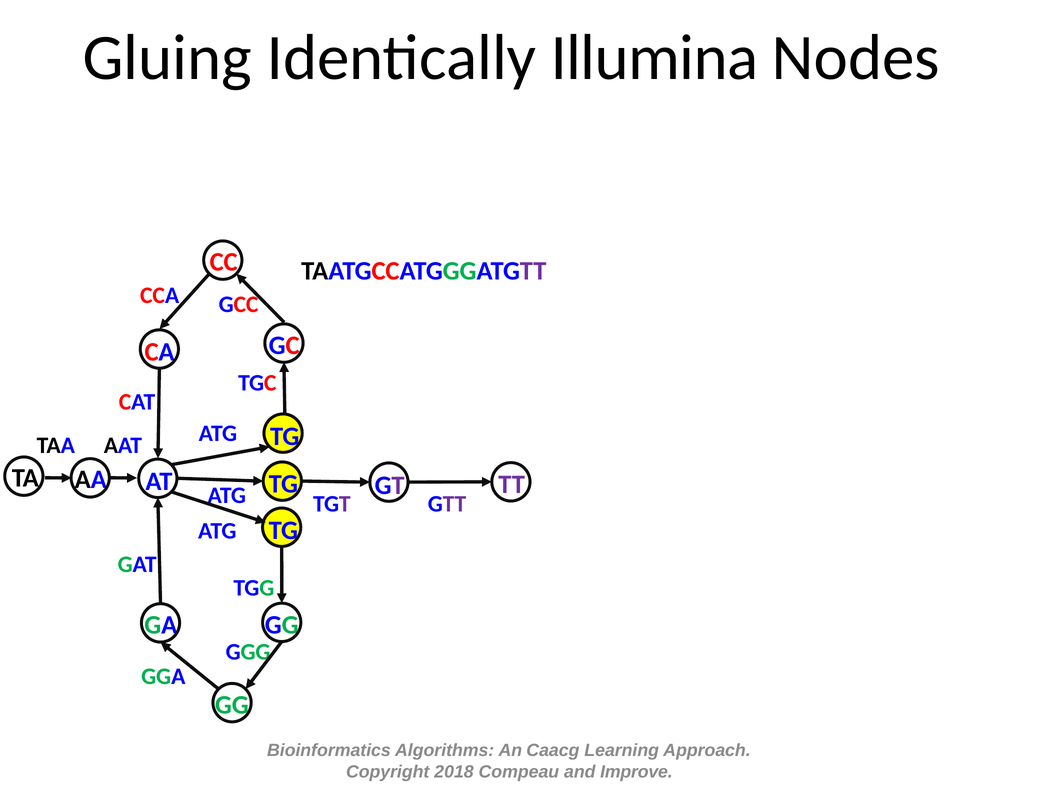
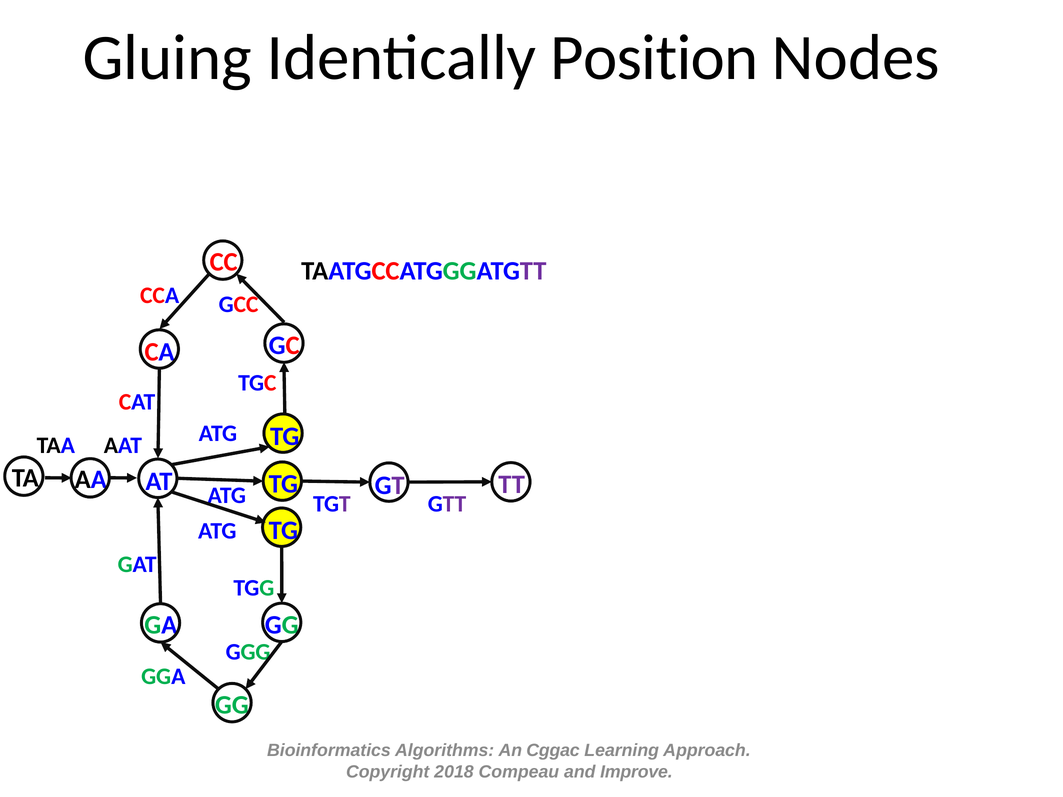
Illumina: Illumina -> Position
Caacg: Caacg -> Cggac
